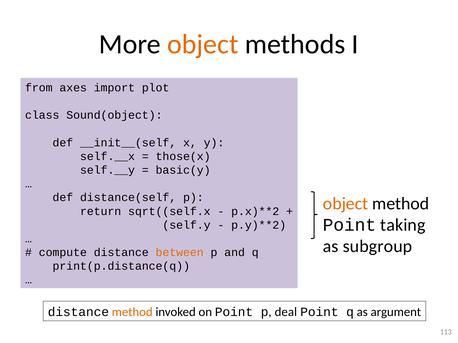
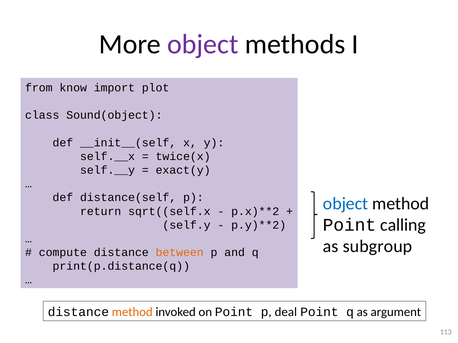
object at (203, 44) colour: orange -> purple
axes: axes -> know
those(x: those(x -> twice(x
basic(y: basic(y -> exact(y
object at (346, 204) colour: orange -> blue
taking: taking -> calling
